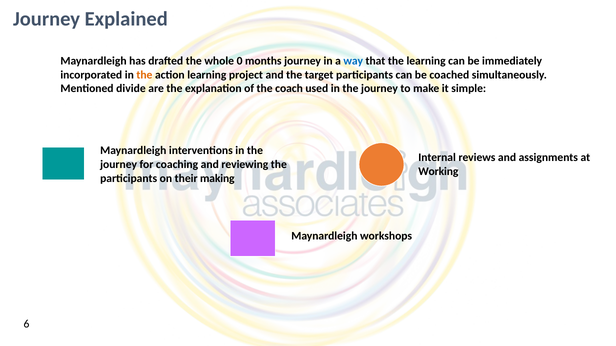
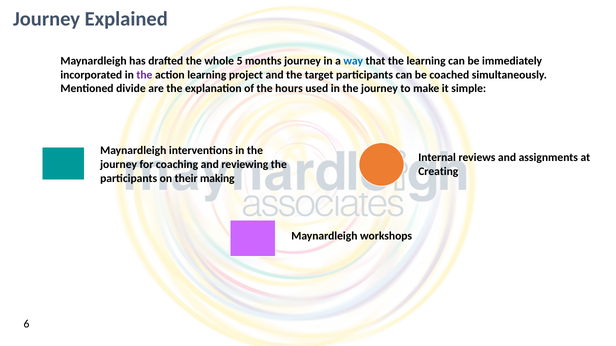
0: 0 -> 5
the at (144, 75) colour: orange -> purple
coach: coach -> hours
Working: Working -> Creating
